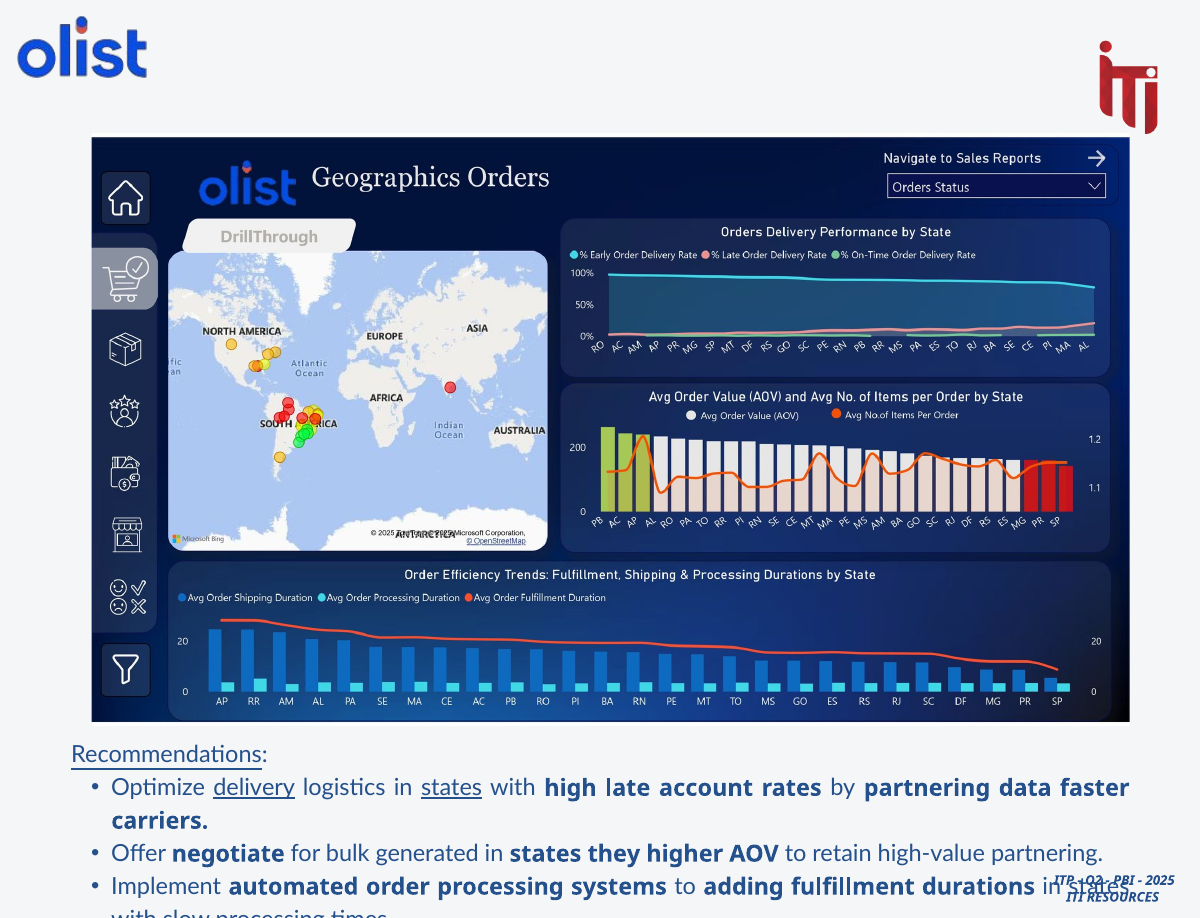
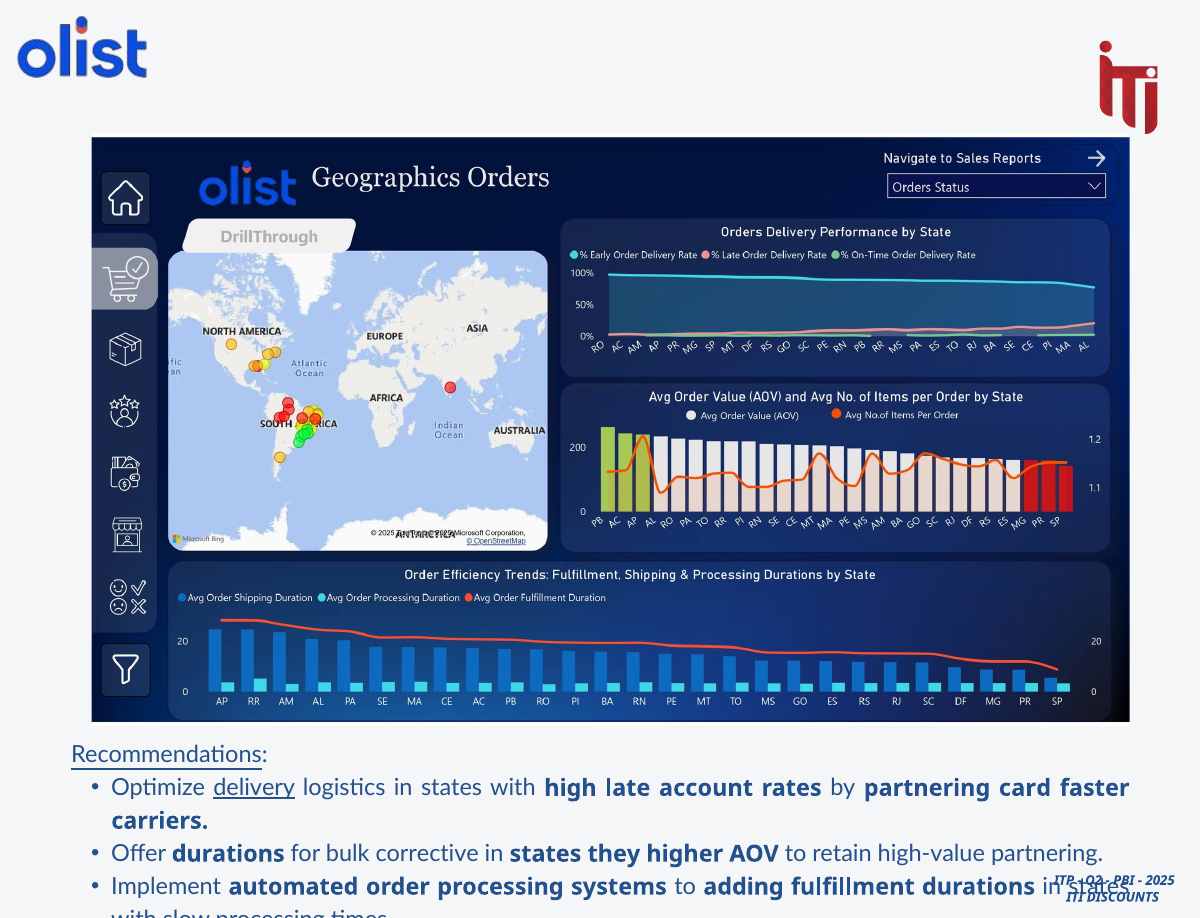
states at (452, 788) underline: present -> none
data: data -> card
Offer negotiate: negotiate -> durations
generated: generated -> corrective
RESOURCES: RESOURCES -> DISCOUNTS
